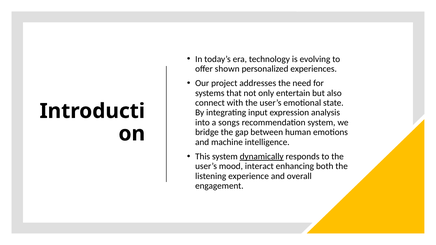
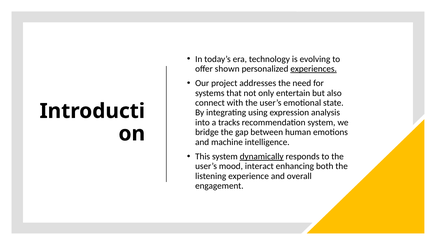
experiences underline: none -> present
input: input -> using
songs: songs -> tracks
